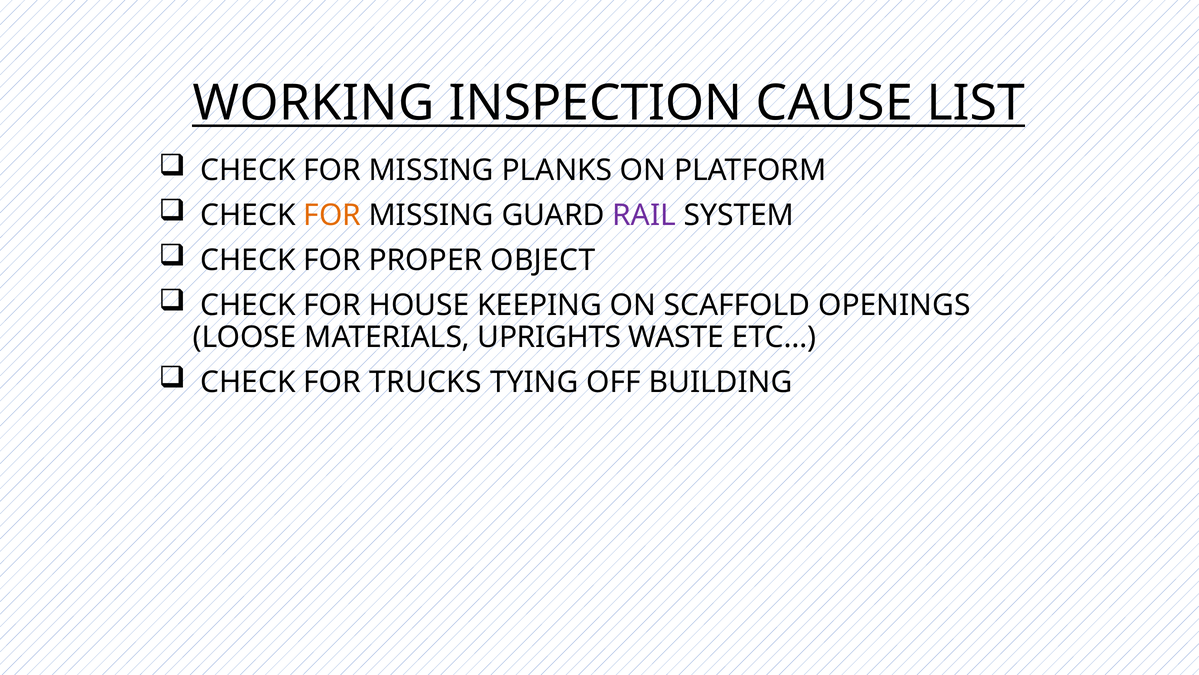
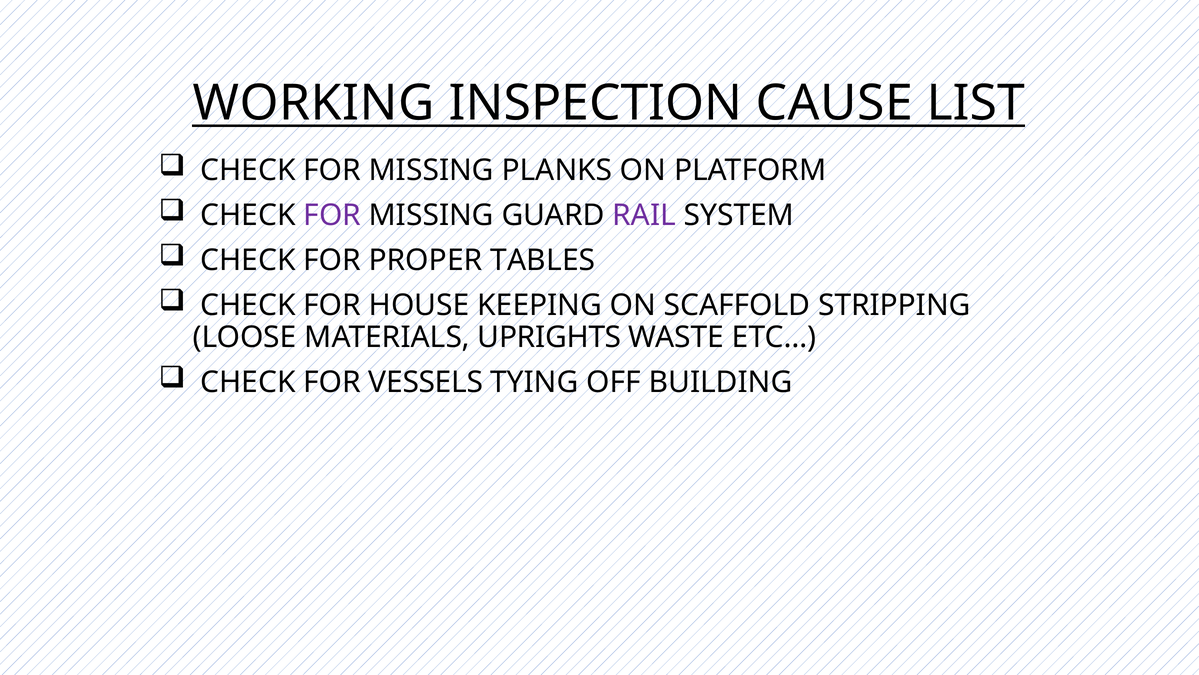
FOR at (332, 215) colour: orange -> purple
OBJECT: OBJECT -> TABLES
OPENINGS: OPENINGS -> STRIPPING
TRUCKS: TRUCKS -> VESSELS
